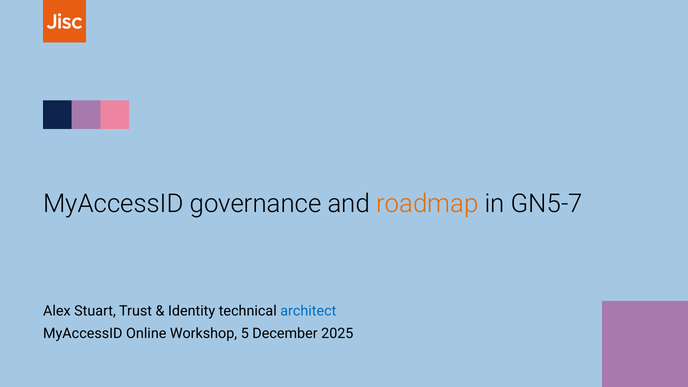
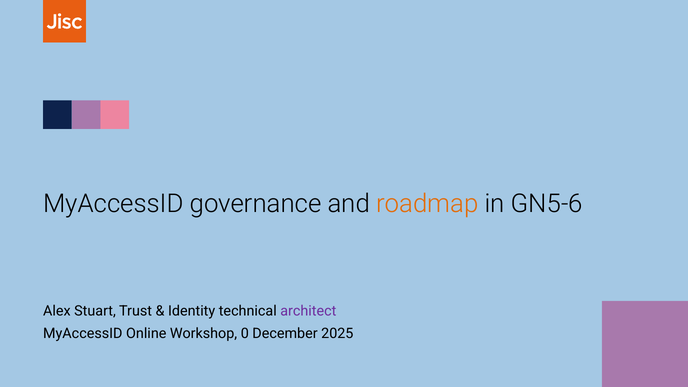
GN5-7: GN5-7 -> GN5-6
architect colour: blue -> purple
5: 5 -> 0
